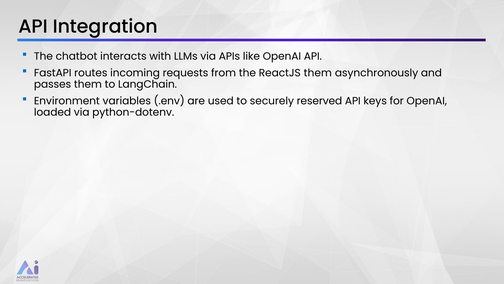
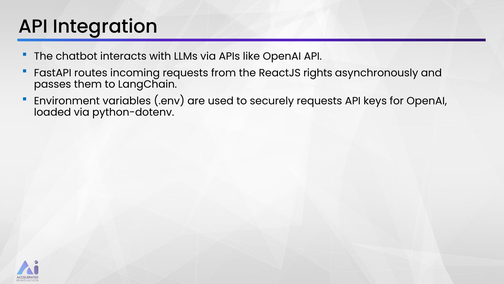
ReactJS them: them -> rights
securely reserved: reserved -> requests
